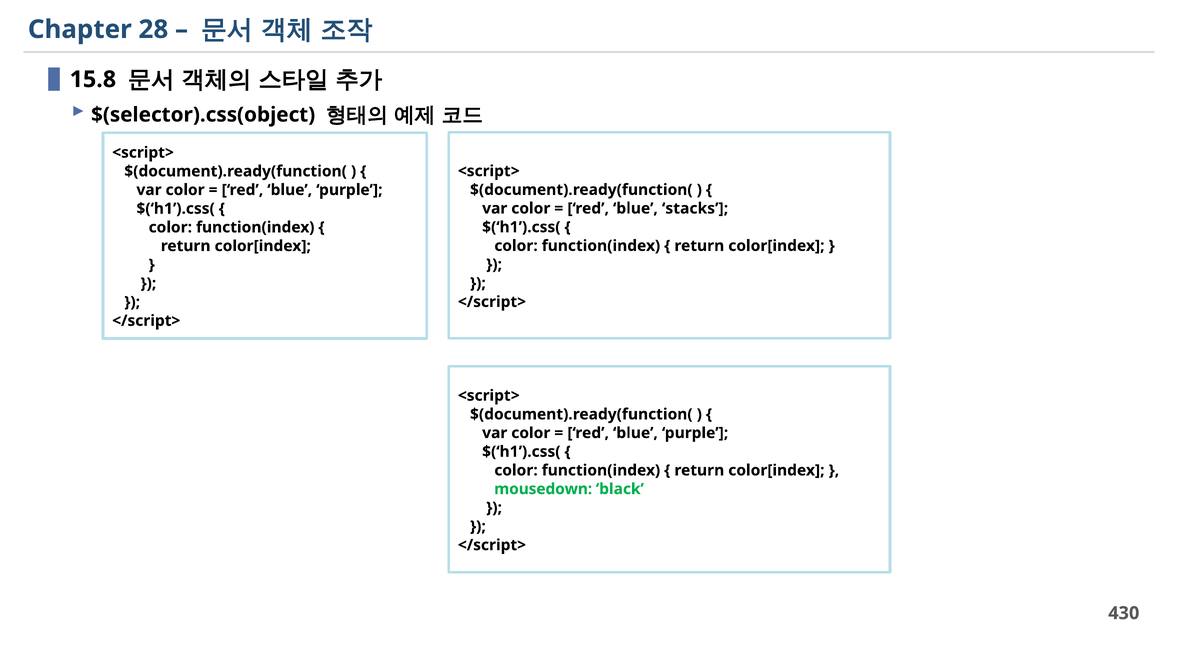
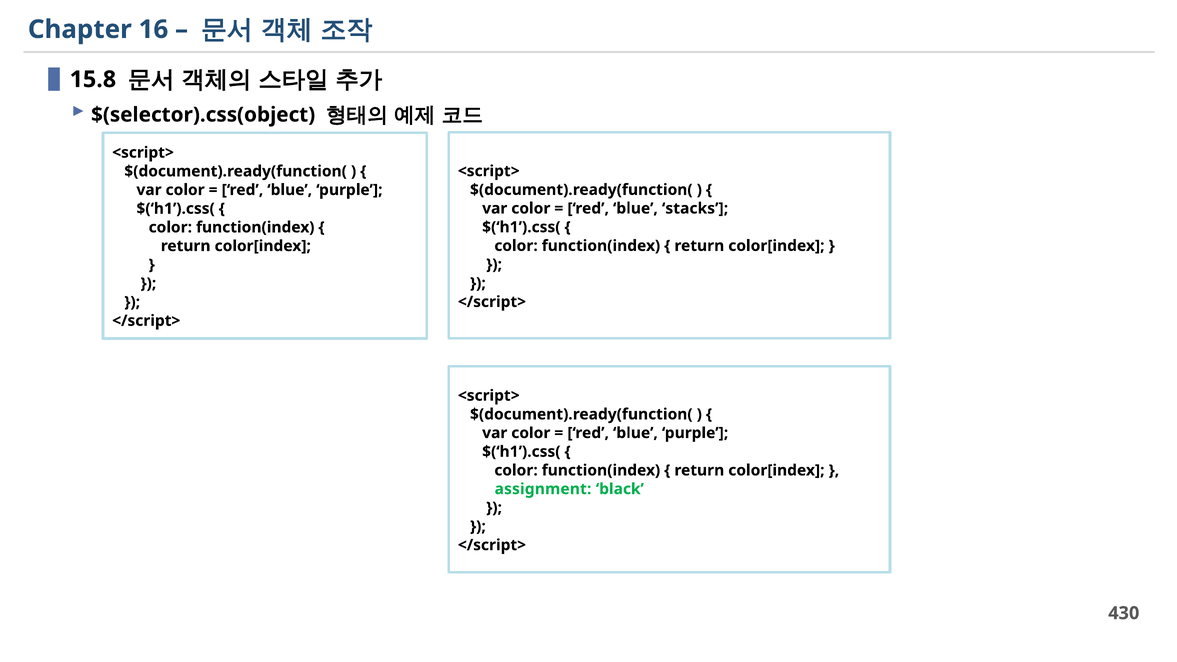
28: 28 -> 16
mousedown: mousedown -> assignment
